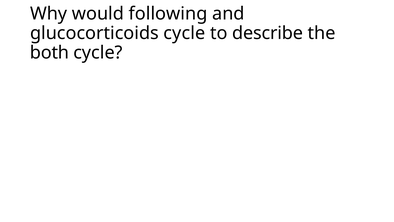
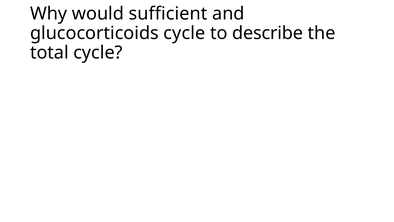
following: following -> sufficient
both: both -> total
